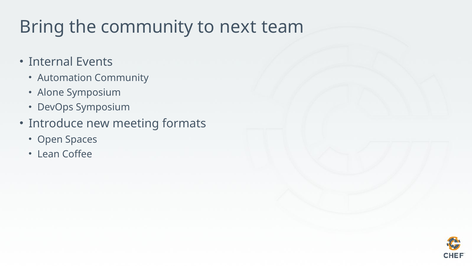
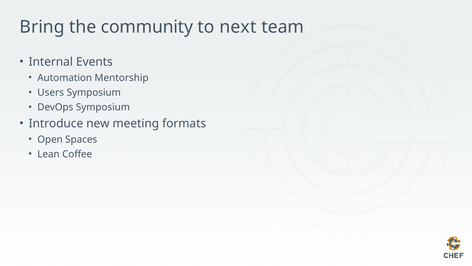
Automation Community: Community -> Mentorship
Alone: Alone -> Users
